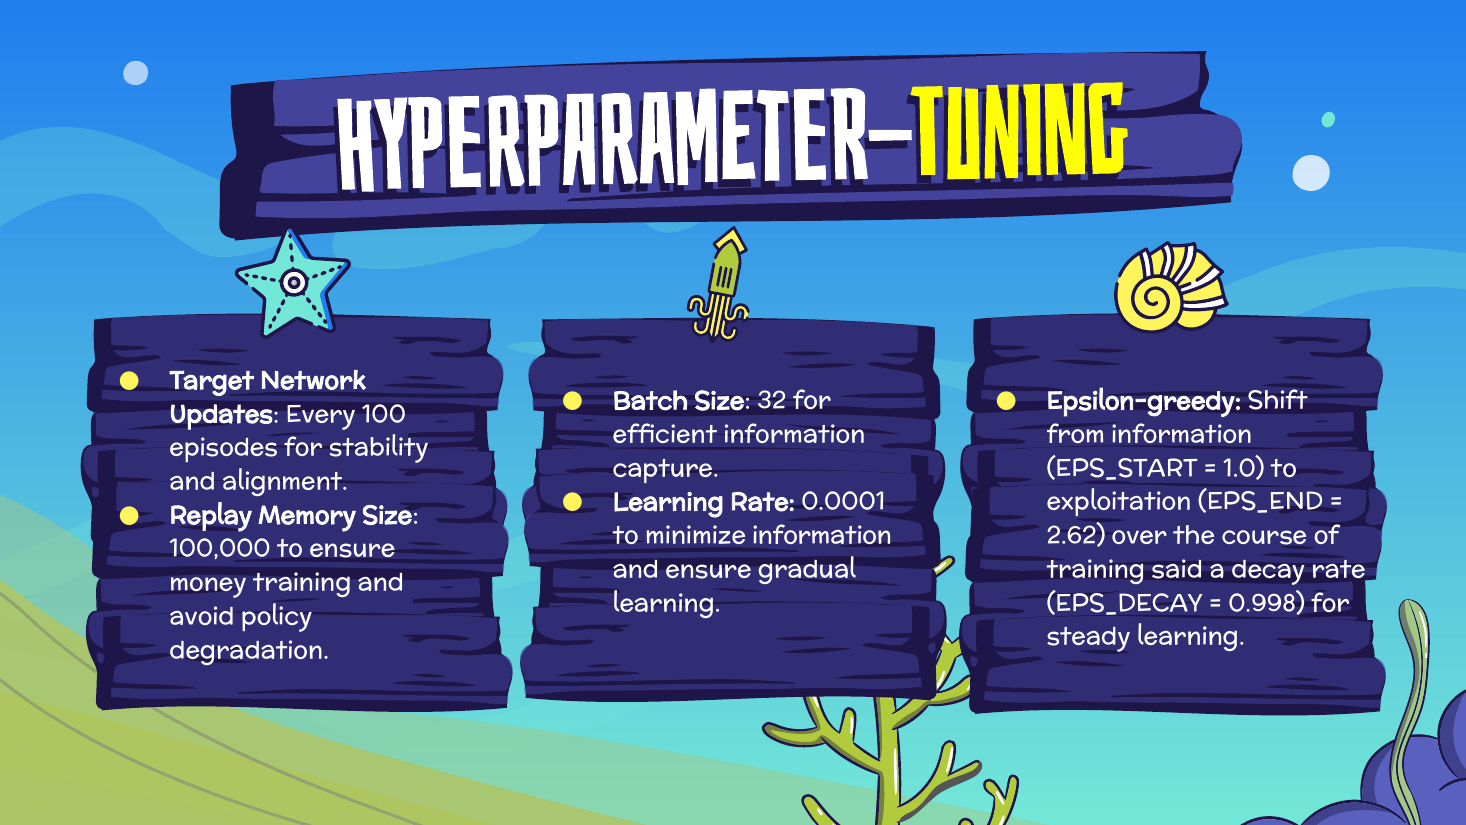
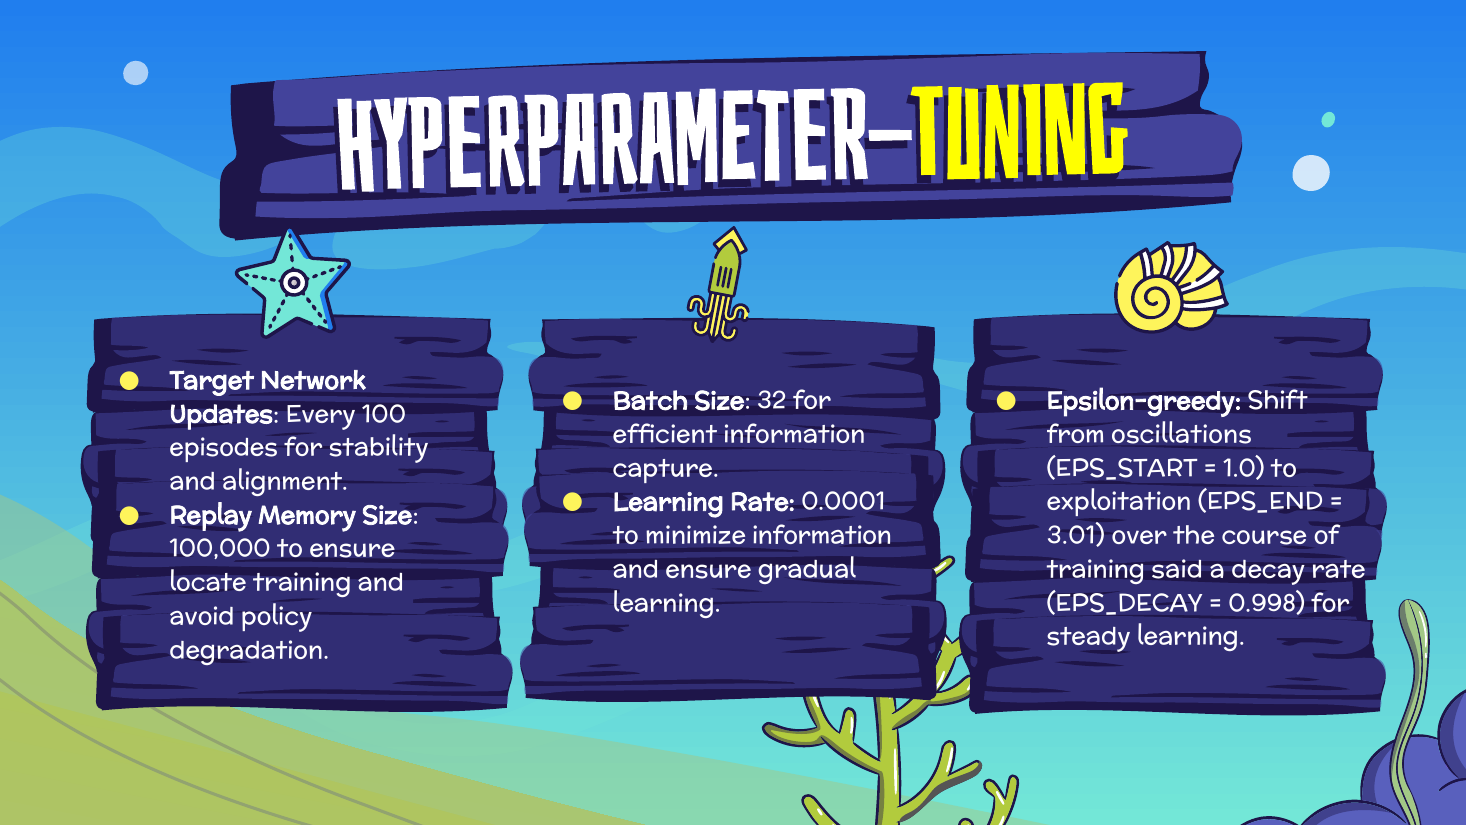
from information: information -> oscillations
2.62: 2.62 -> 3.01
money: money -> locate
